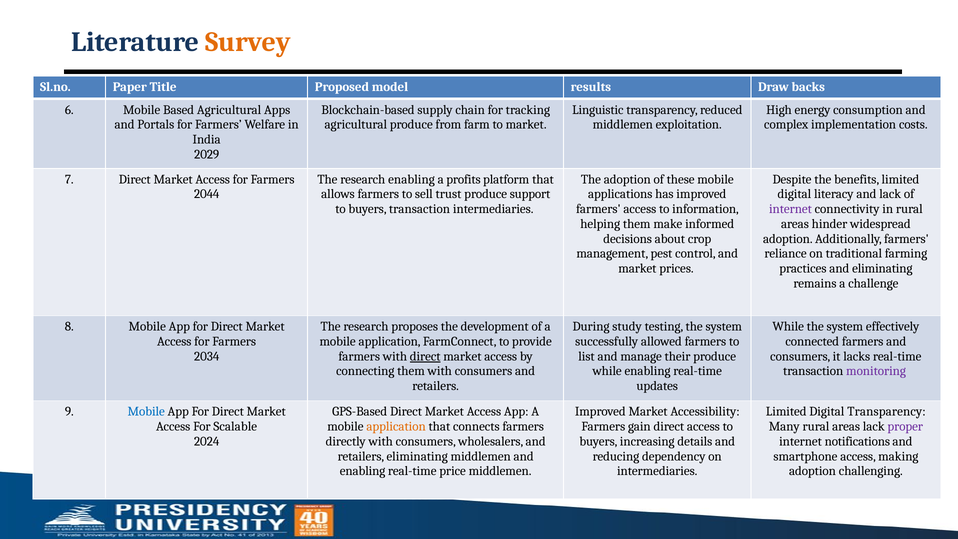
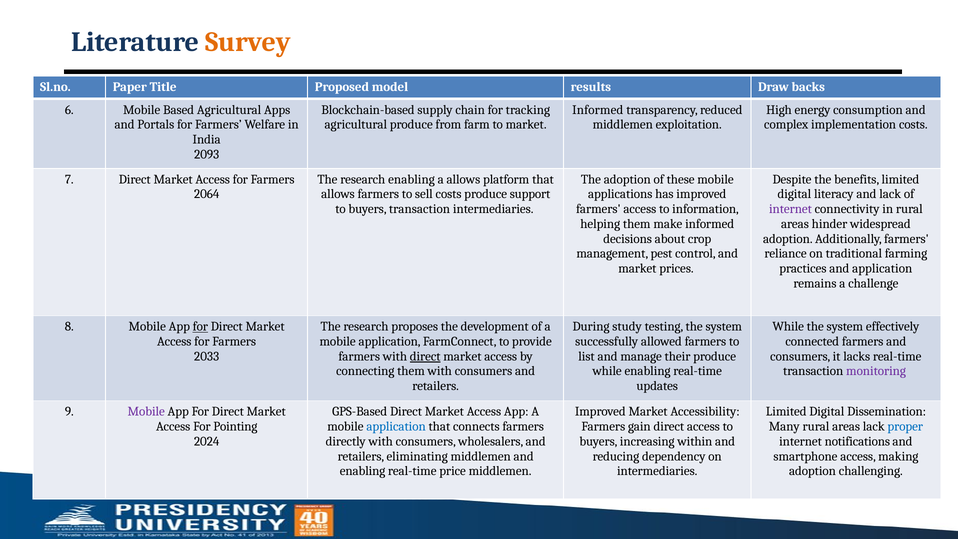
Linguistic at (598, 110): Linguistic -> Informed
2029: 2029 -> 2093
a profits: profits -> allows
2044: 2044 -> 2064
sell trust: trust -> costs
and eliminating: eliminating -> application
for at (200, 327) underline: none -> present
2034: 2034 -> 2033
Mobile at (146, 412) colour: blue -> purple
Digital Transparency: Transparency -> Dissemination
Scalable: Scalable -> Pointing
application at (396, 426) colour: orange -> blue
proper colour: purple -> blue
details: details -> within
